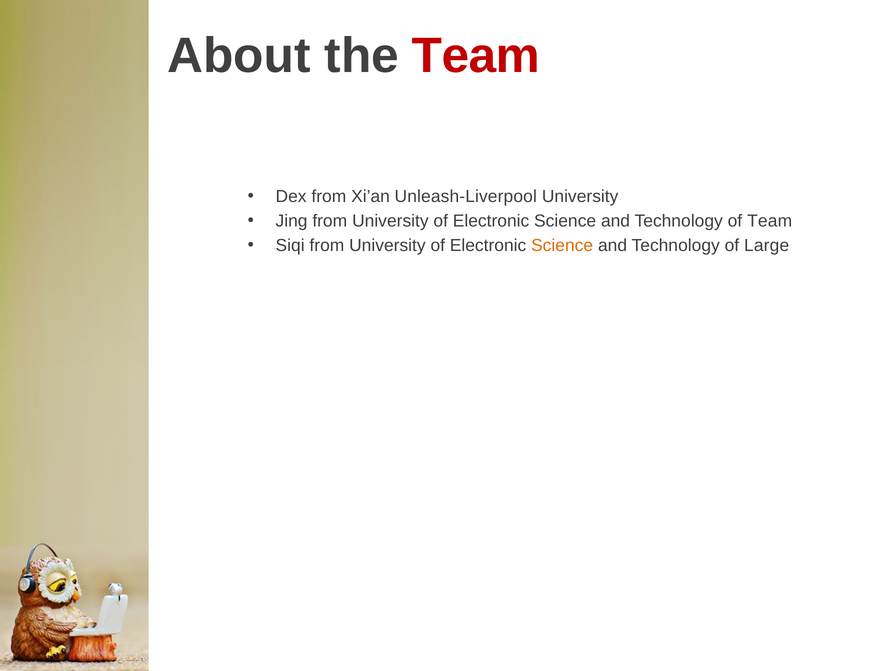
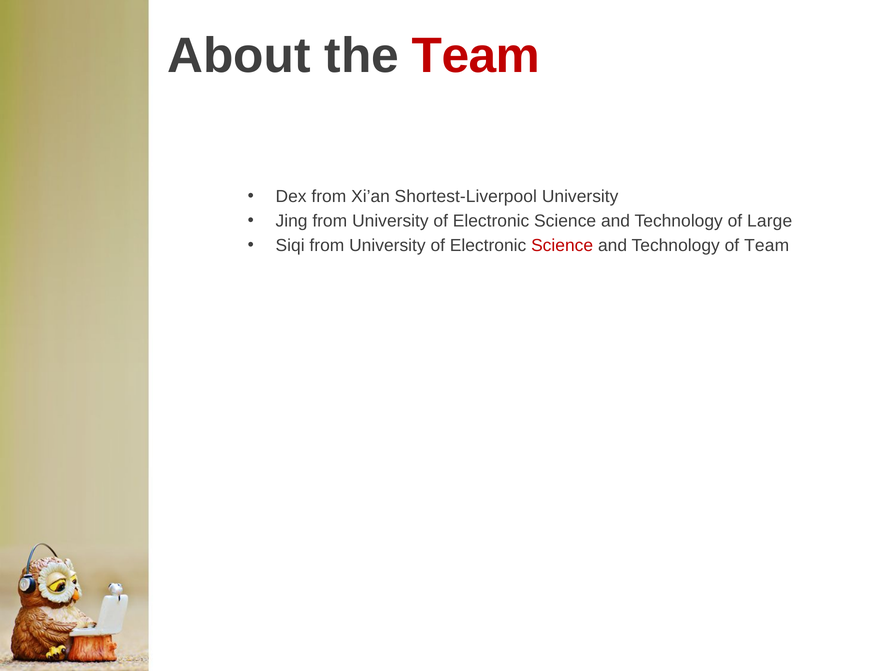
Unleash-Liverpool: Unleash-Liverpool -> Shortest-Liverpool
of Team: Team -> Large
Science at (562, 245) colour: orange -> red
of Large: Large -> Team
